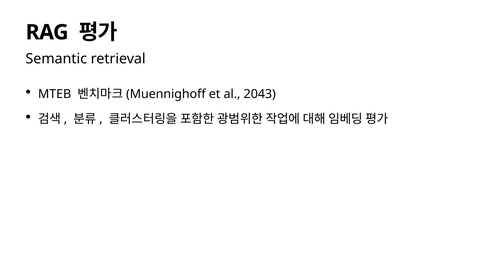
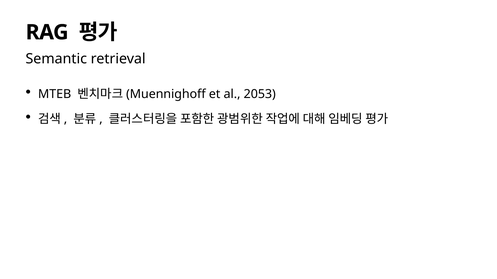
2043: 2043 -> 2053
